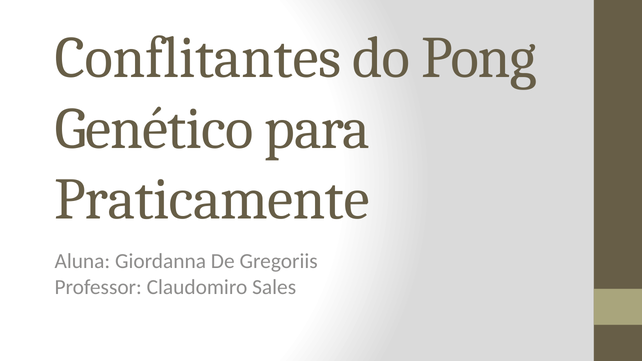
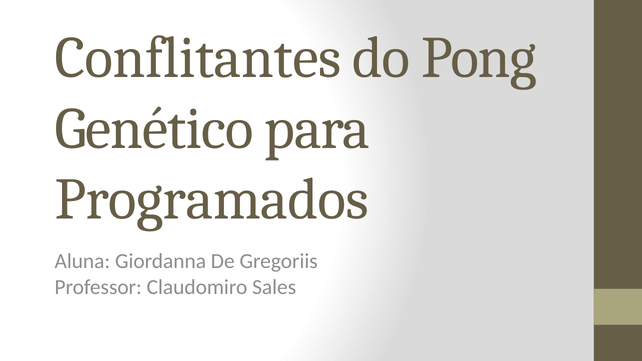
Praticamente: Praticamente -> Programados
